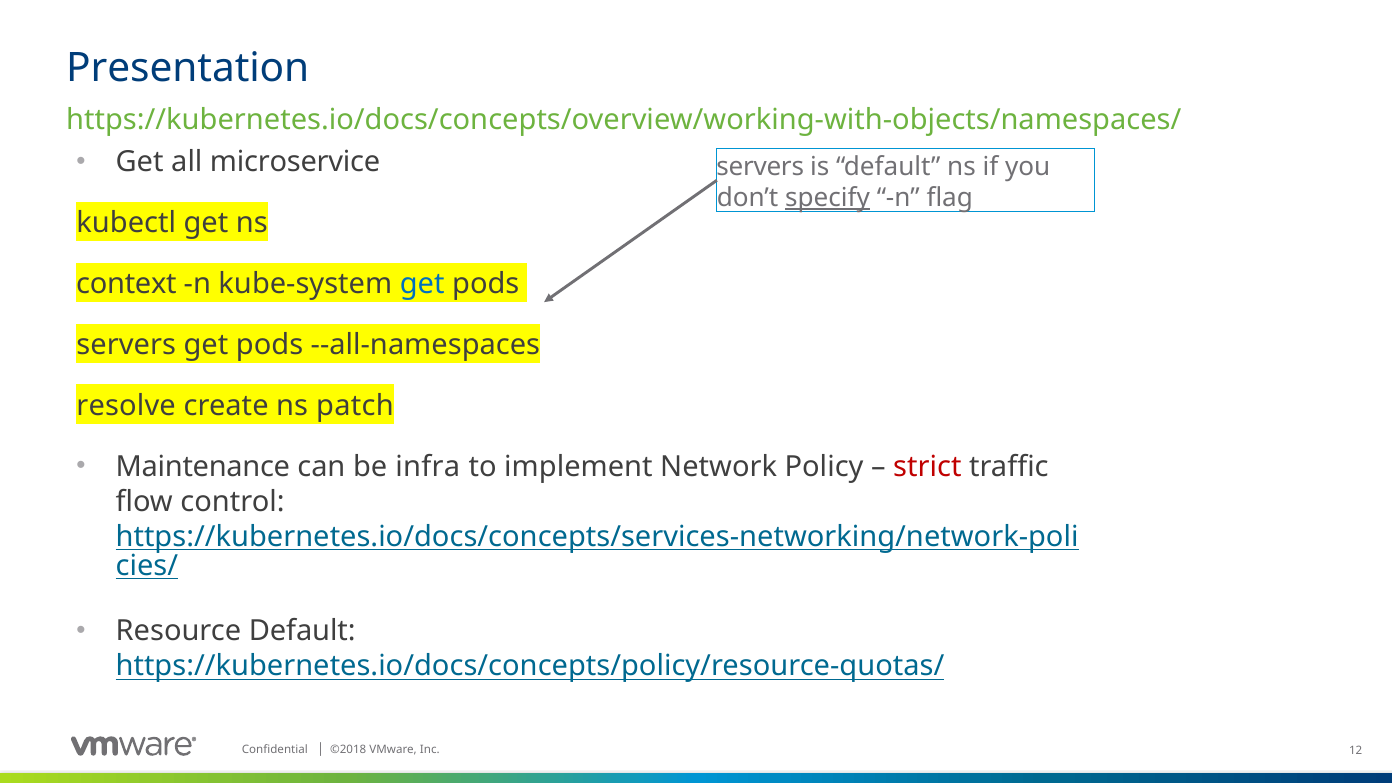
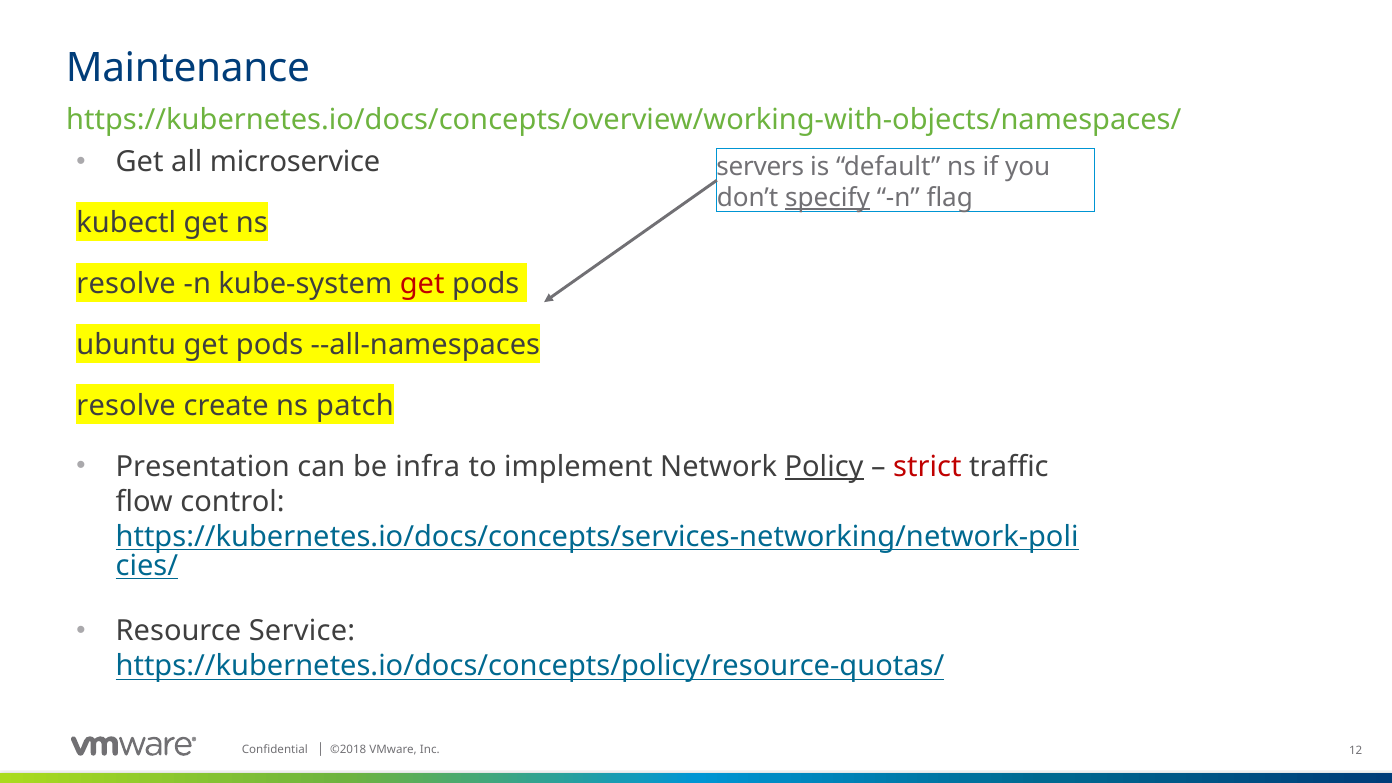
Presentation: Presentation -> Maintenance
context at (126, 284): context -> resolve
get at (422, 284) colour: blue -> red
servers at (126, 345): servers -> ubuntu
Maintenance: Maintenance -> Presentation
Policy underline: none -> present
Resource Default: Default -> Service
